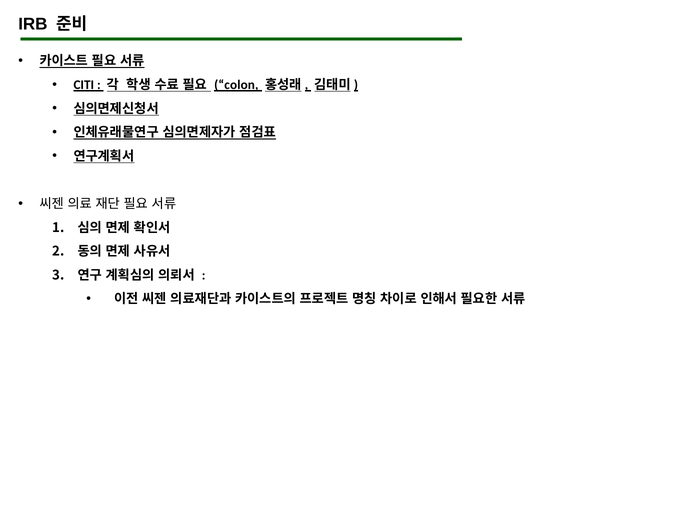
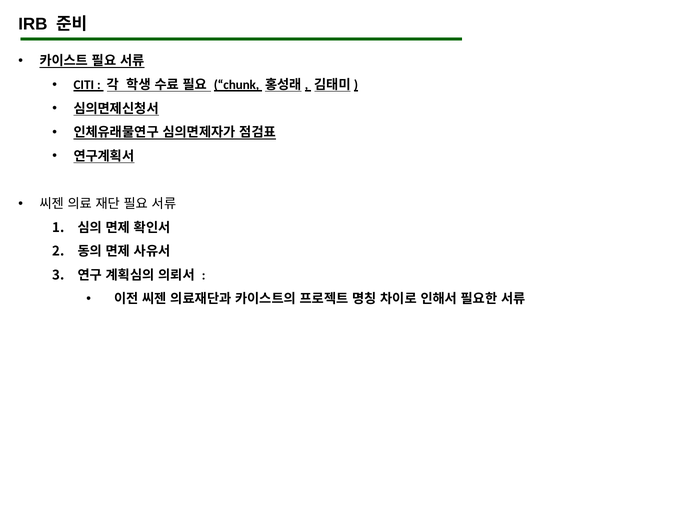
colon: colon -> chunk
